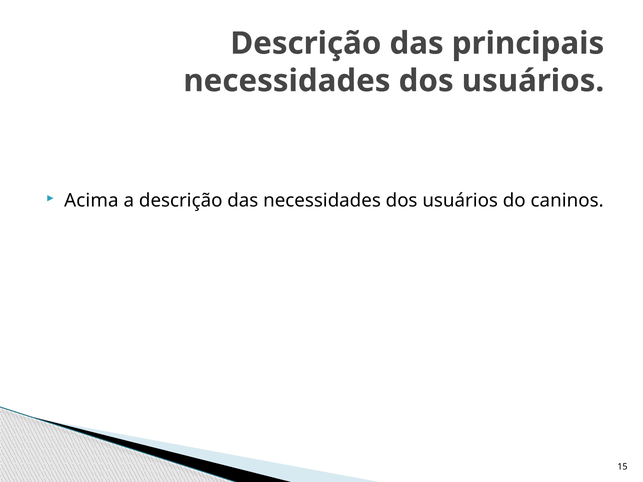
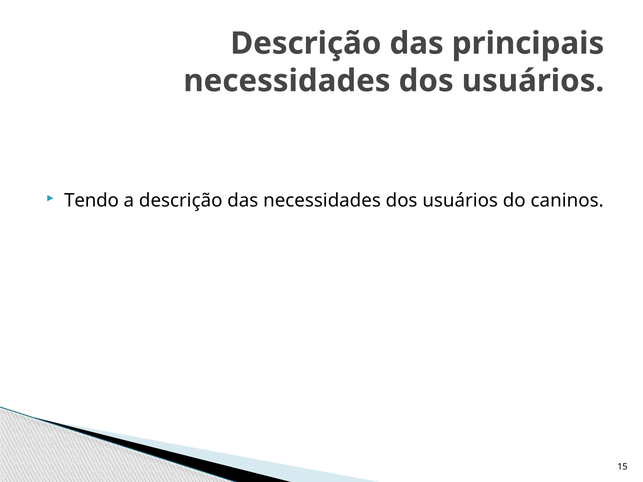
Acima: Acima -> Tendo
